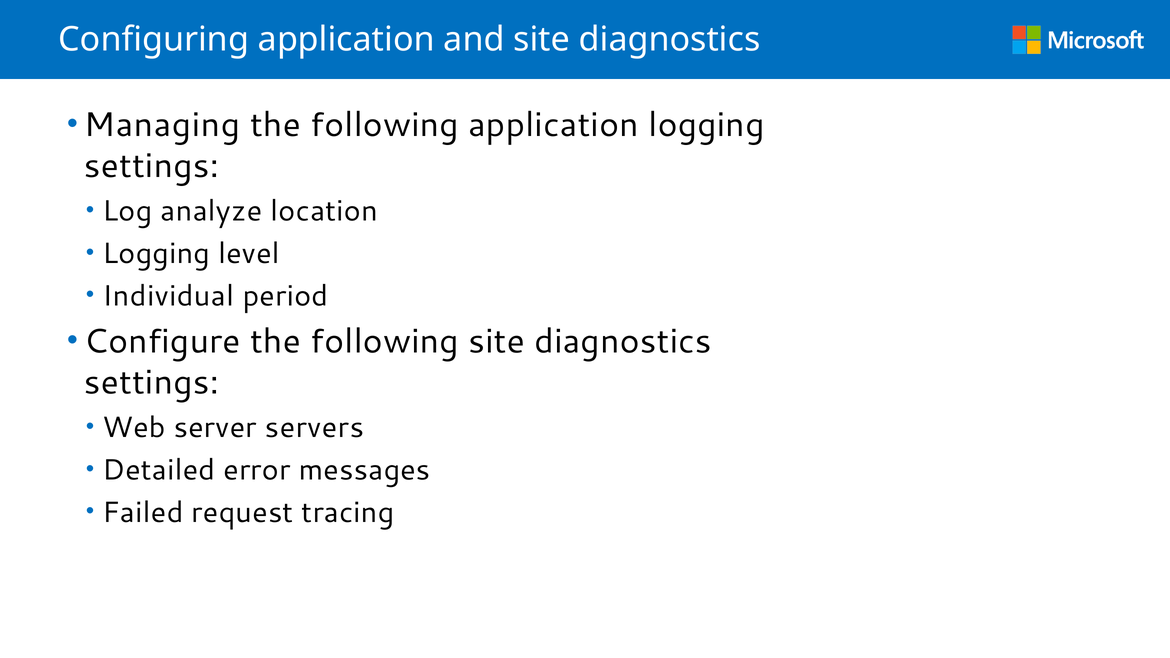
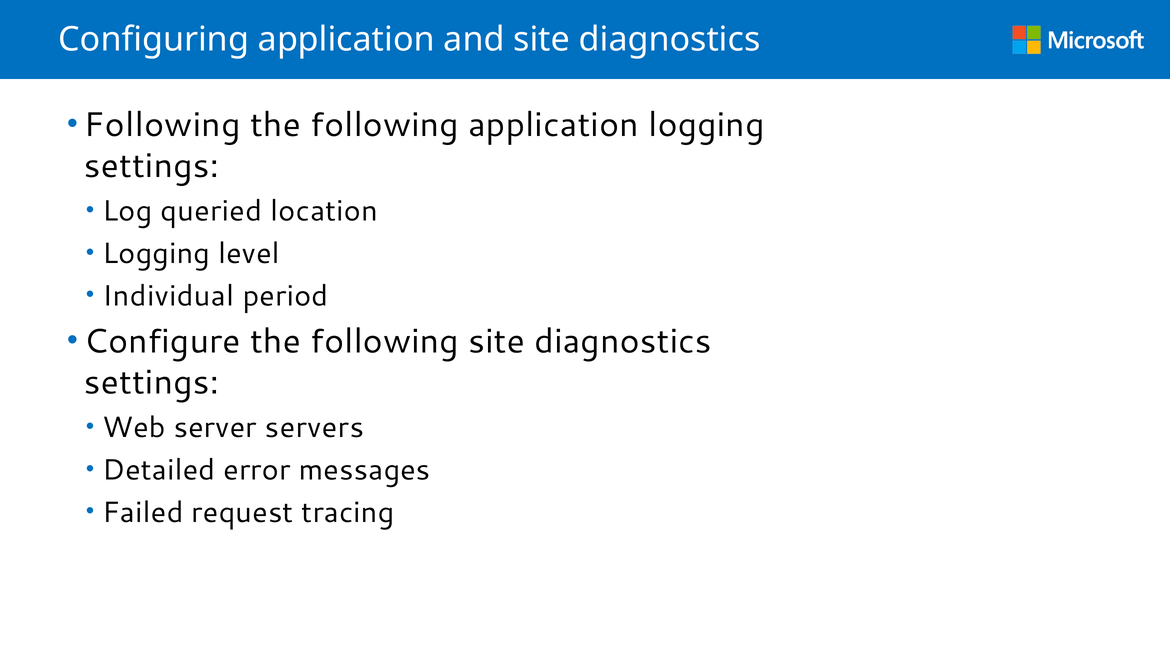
Managing at (162, 125): Managing -> Following
analyze: analyze -> queried
